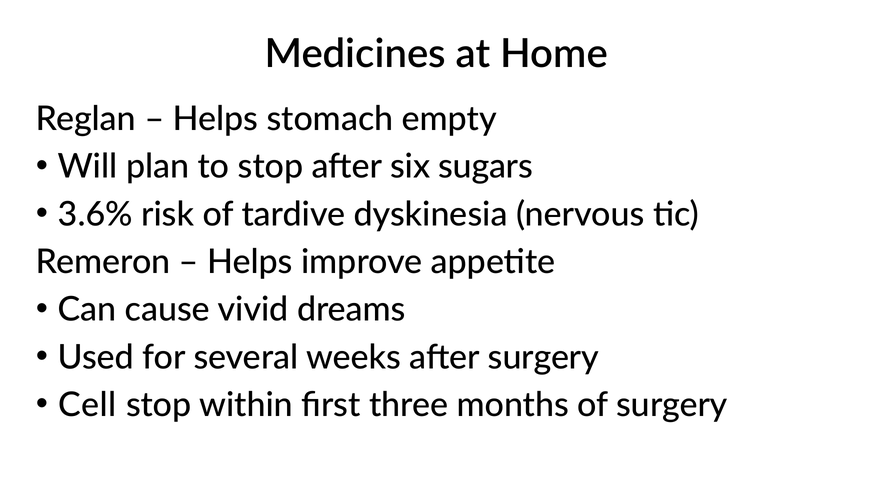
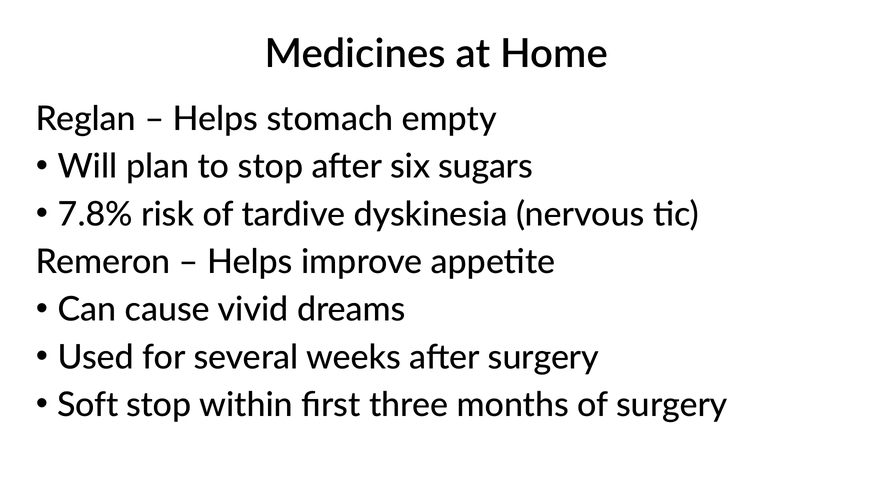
3.6%: 3.6% -> 7.8%
Cell: Cell -> Soft
